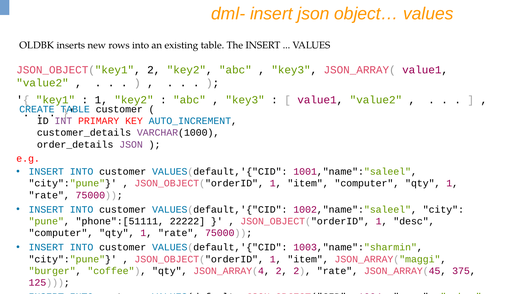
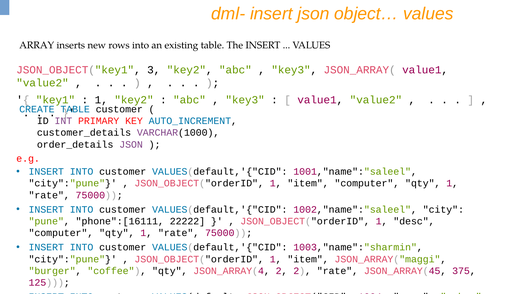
OLDBK: OLDBK -> ARRAY
JSON_OBJECT("key1 2: 2 -> 3
phone":[51111: phone":[51111 -> phone":[16111
